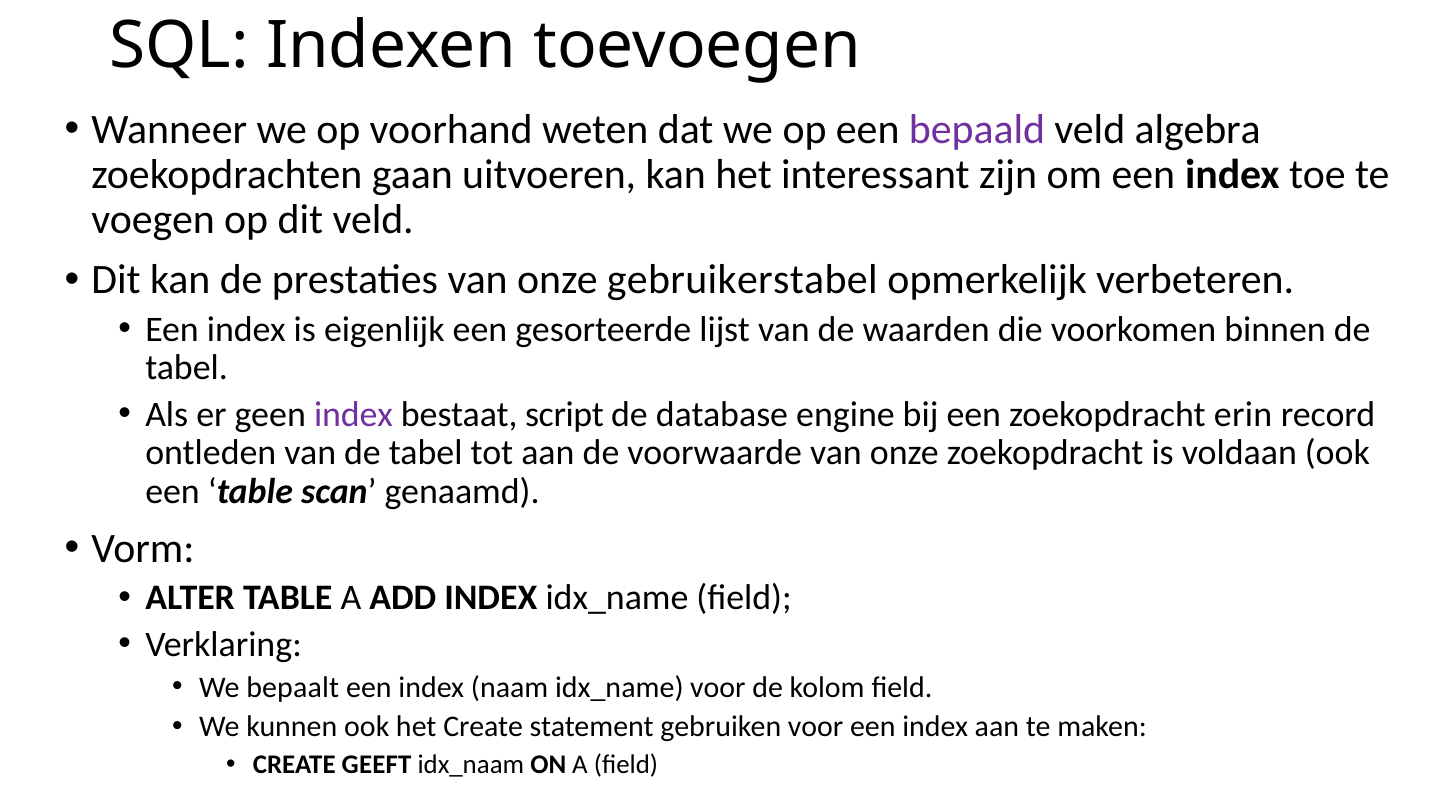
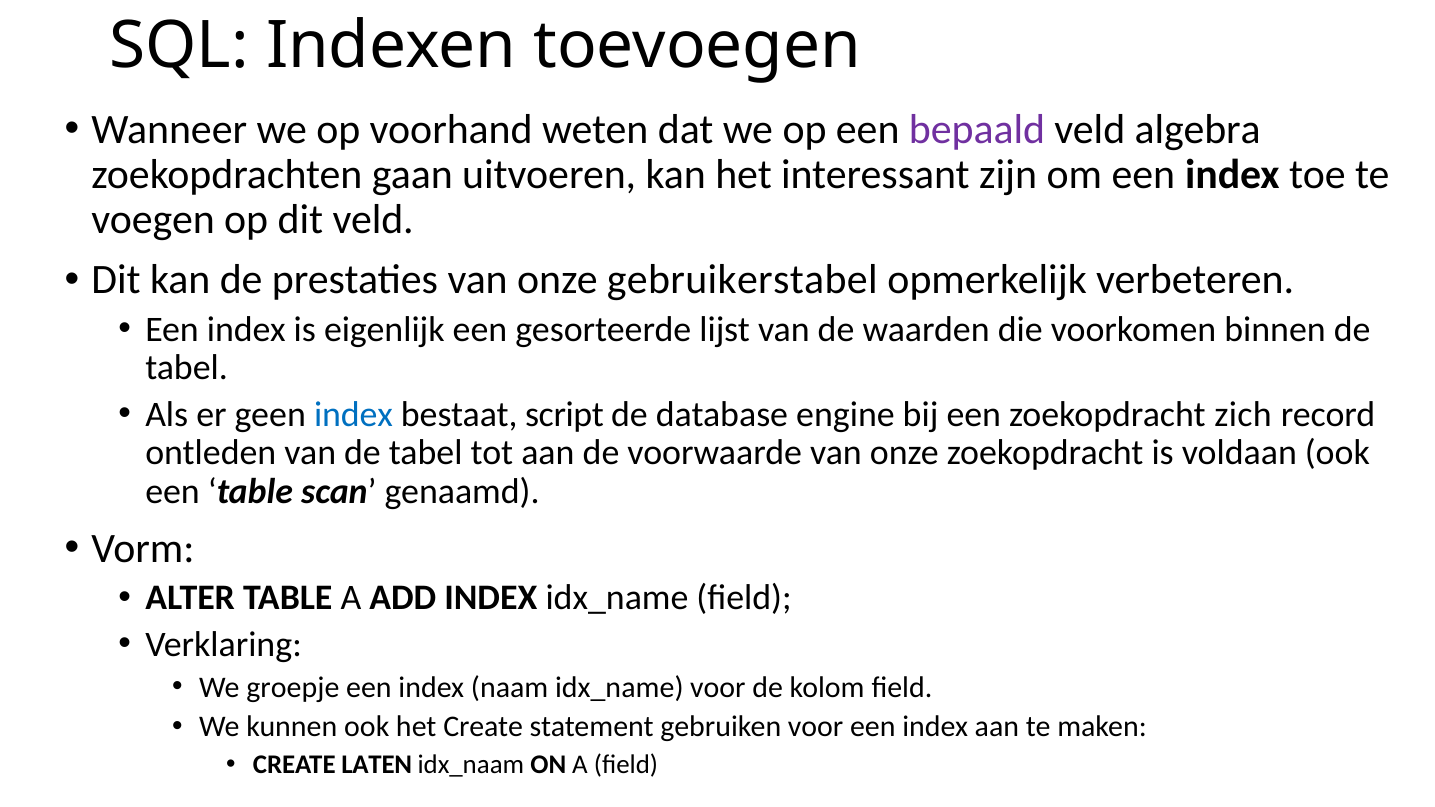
index at (353, 414) colour: purple -> blue
erin: erin -> zich
bepaalt: bepaalt -> groepje
GEEFT: GEEFT -> LATEN
